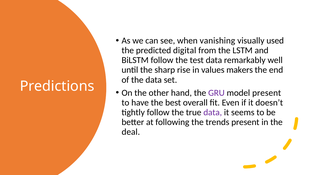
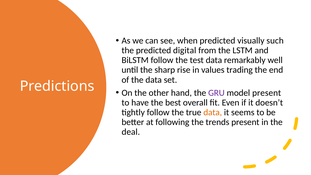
when vanishing: vanishing -> predicted
used: used -> such
makers: makers -> trading
data at (213, 112) colour: purple -> orange
